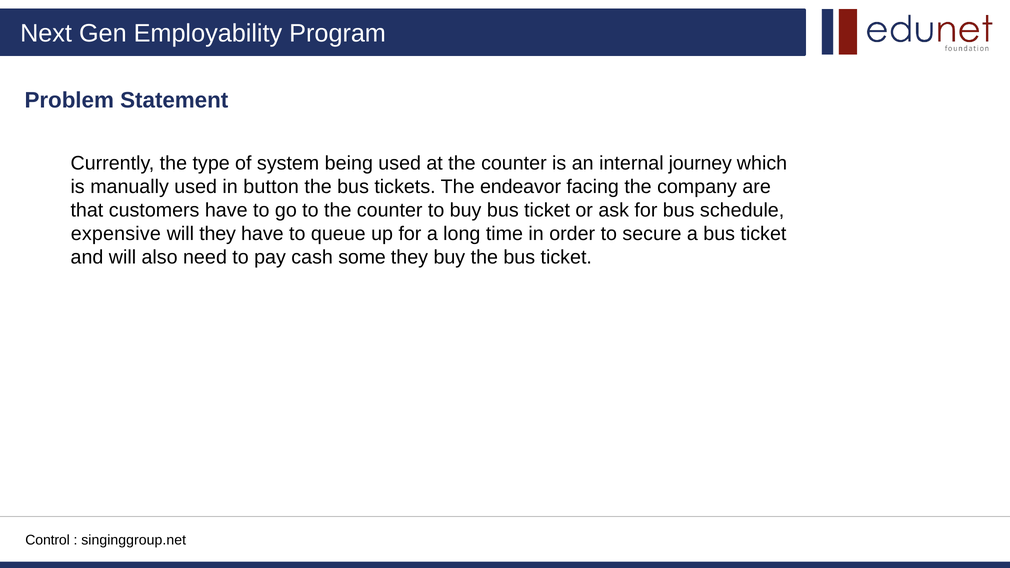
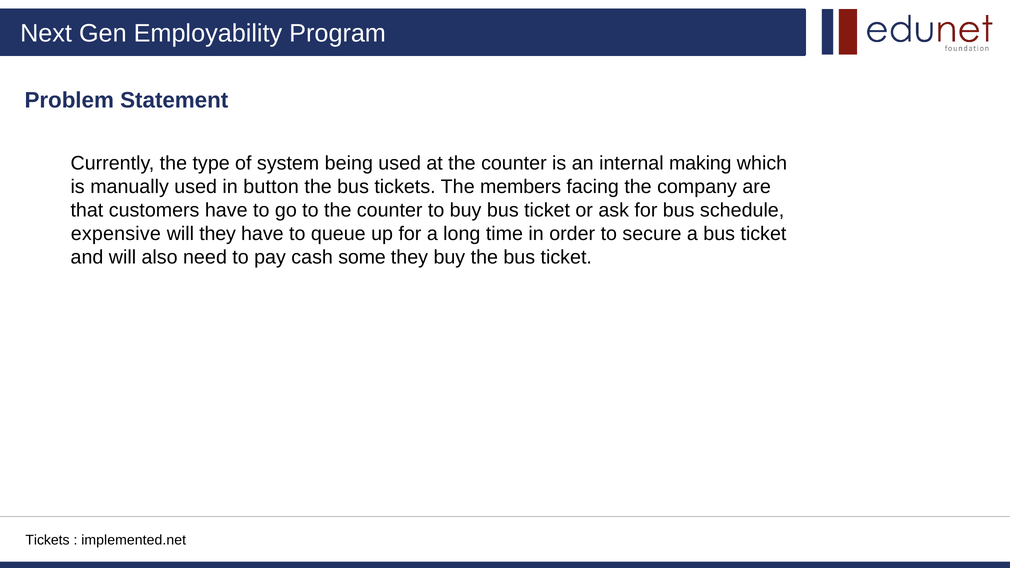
journey: journey -> making
endeavor: endeavor -> members
Control at (48, 540): Control -> Tickets
singinggroup.net: singinggroup.net -> implemented.net
